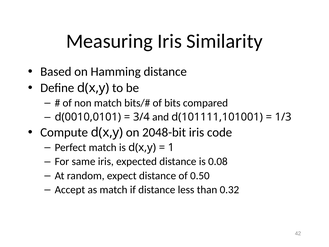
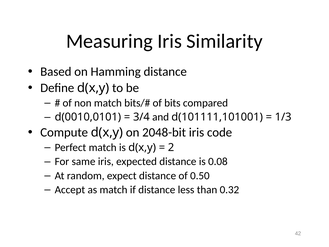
1: 1 -> 2
